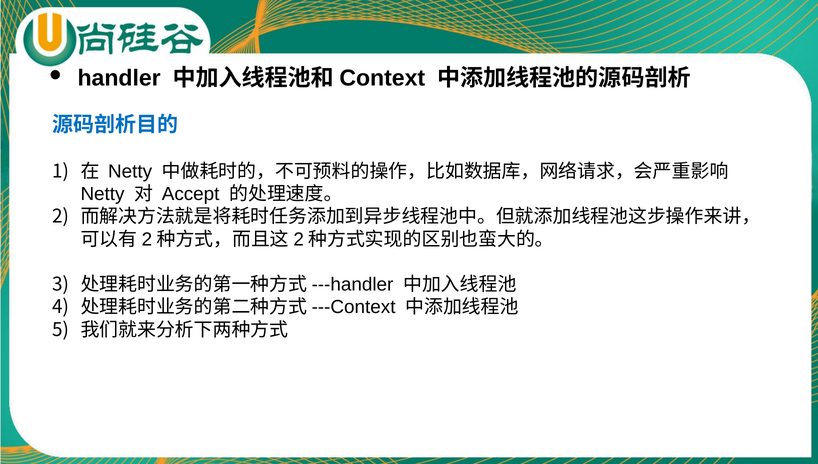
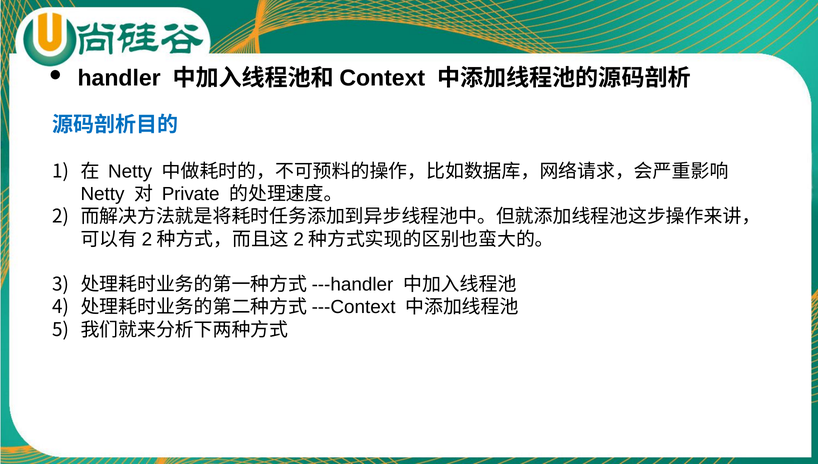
Accept: Accept -> Private
